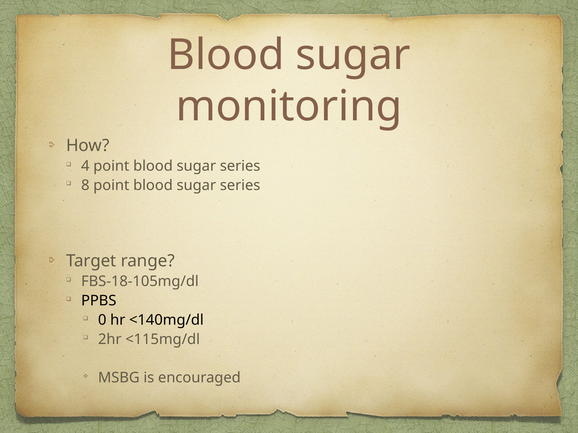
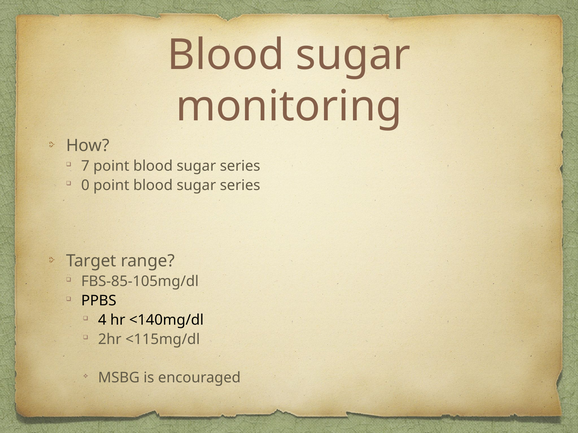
4: 4 -> 7
8: 8 -> 0
FBS-18-105mg/dl: FBS-18-105mg/dl -> FBS-85-105mg/dl
0: 0 -> 4
